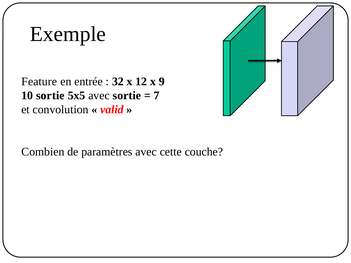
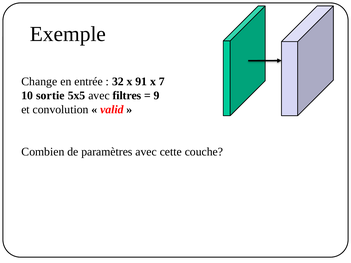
Feature: Feature -> Change
12: 12 -> 91
9: 9 -> 7
avec sortie: sortie -> filtres
7: 7 -> 9
